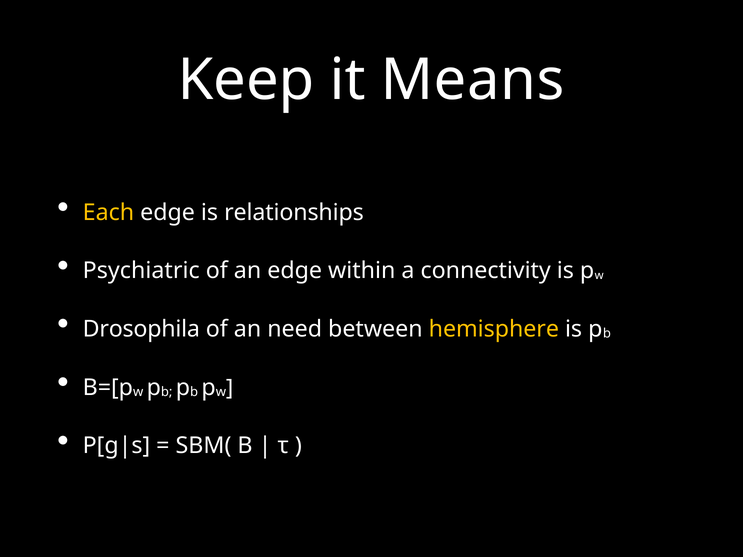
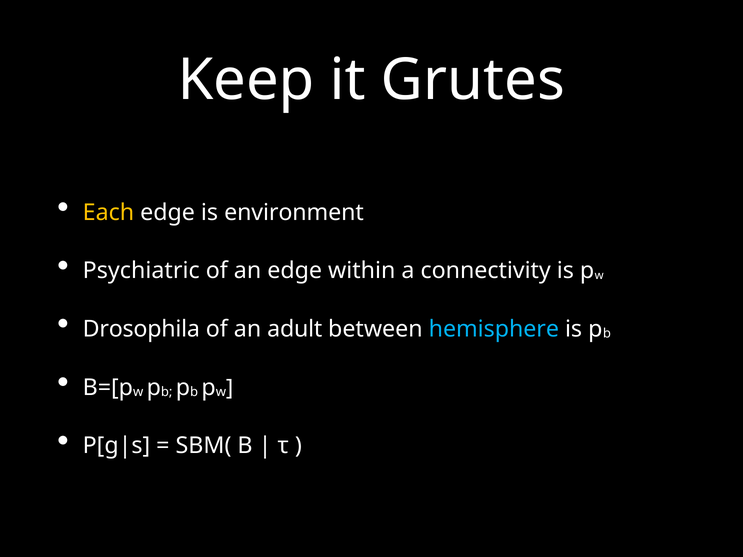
Means: Means -> Grutes
relationships: relationships -> environment
need: need -> adult
hemisphere colour: yellow -> light blue
